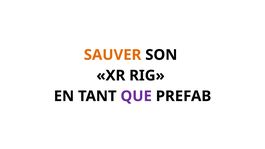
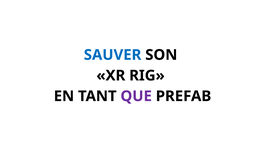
SAUVER colour: orange -> blue
